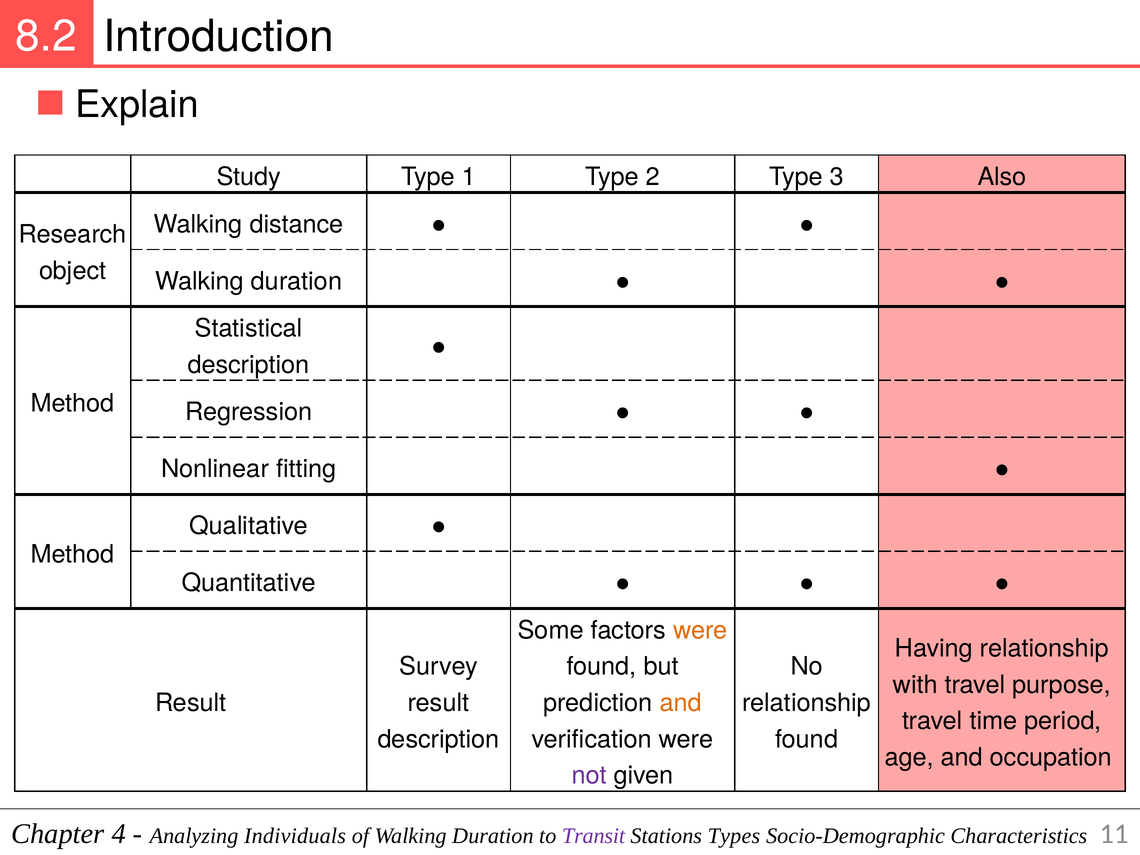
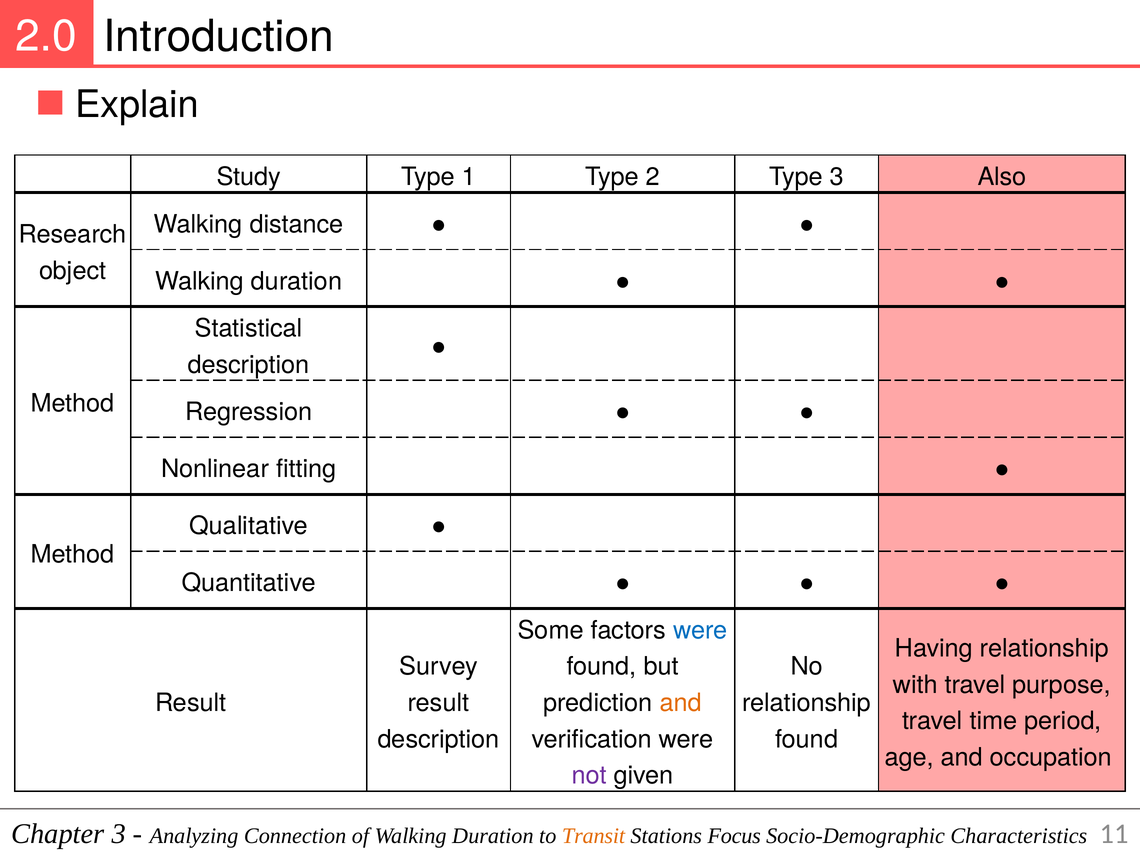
8.2: 8.2 -> 2.0
were at (700, 630) colour: orange -> blue
Chapter 4: 4 -> 3
Individuals: Individuals -> Connection
Transit colour: purple -> orange
Types: Types -> Focus
